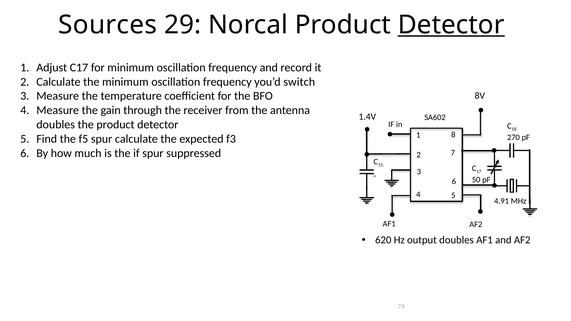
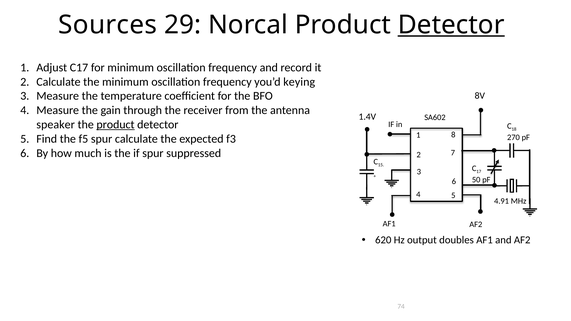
switch: switch -> keying
doubles at (56, 125): doubles -> speaker
product at (116, 125) underline: none -> present
